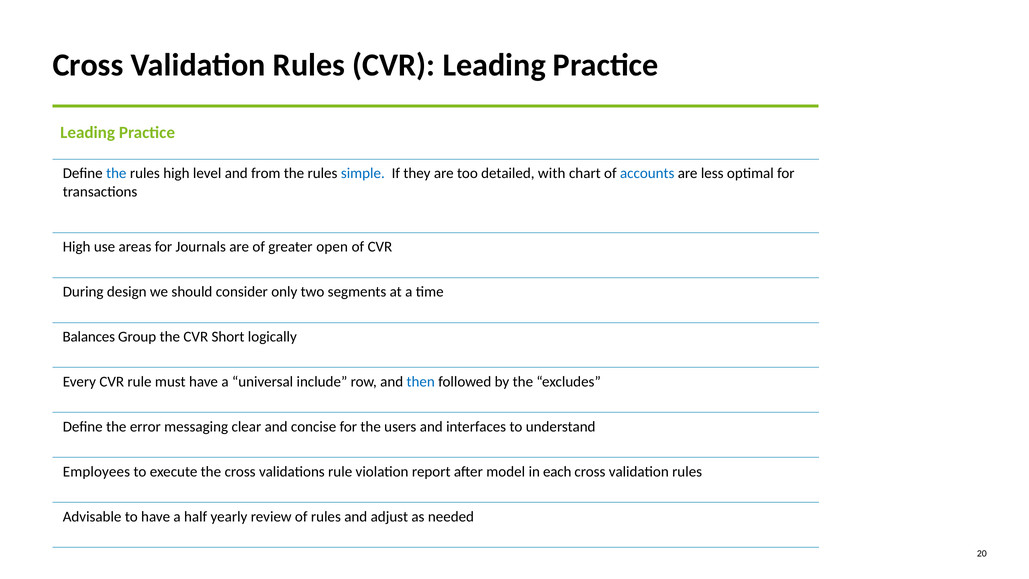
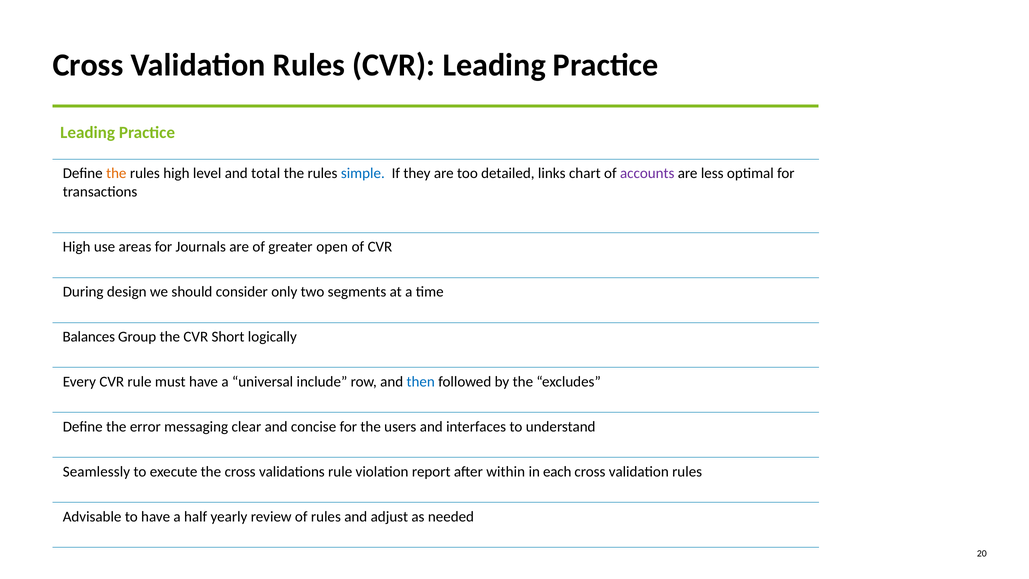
the at (116, 173) colour: blue -> orange
from: from -> total
with: with -> links
accounts colour: blue -> purple
Employees: Employees -> Seamlessly
model: model -> within
